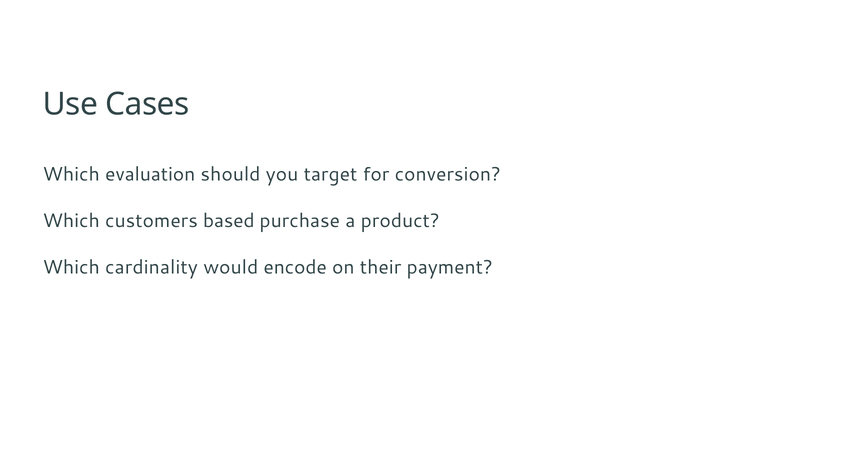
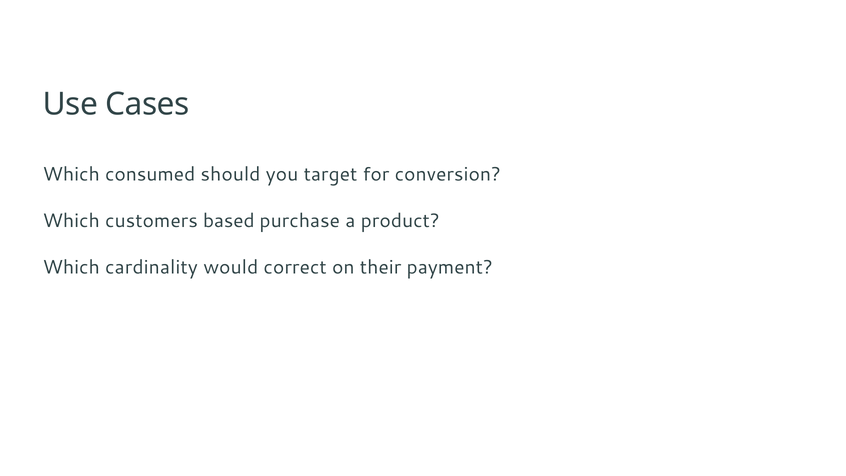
evaluation: evaluation -> consumed
encode: encode -> correct
